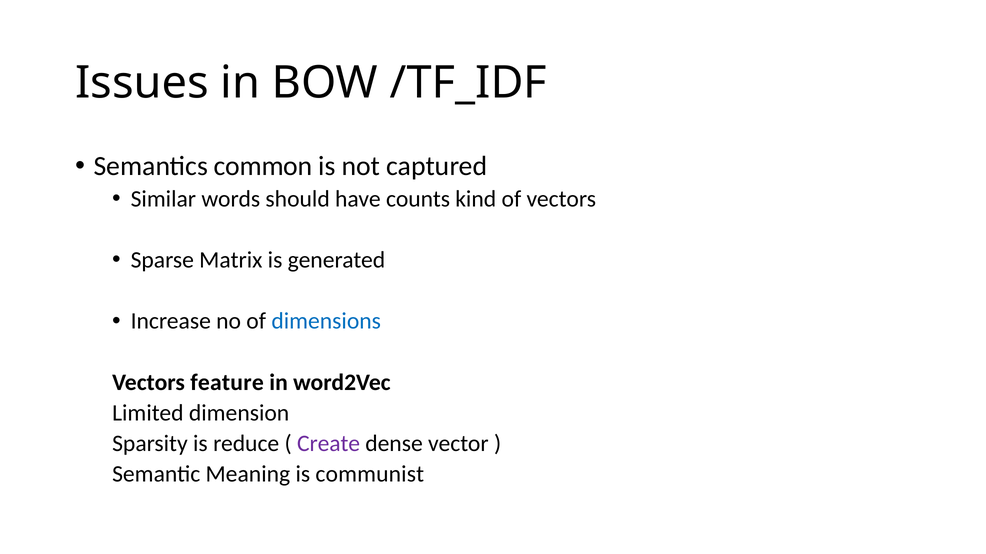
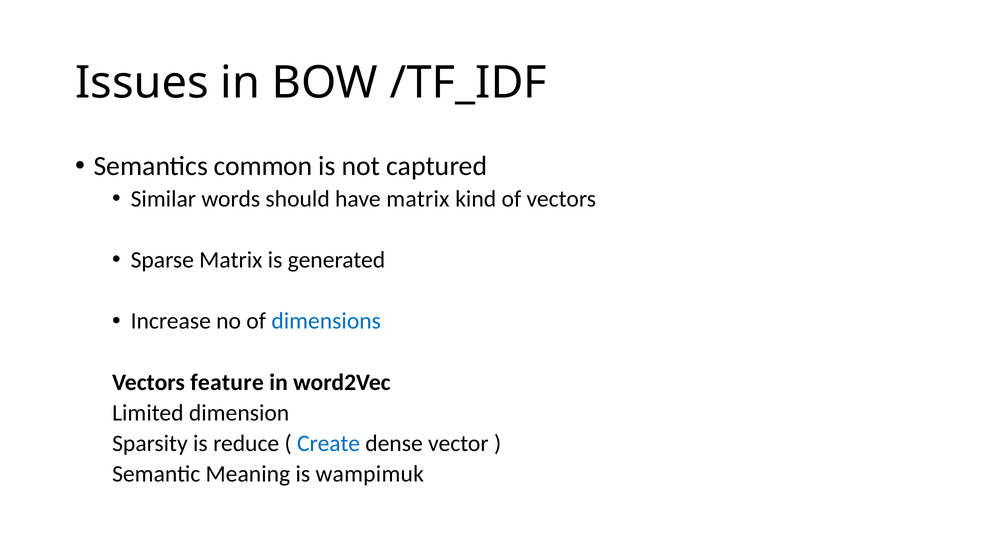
have counts: counts -> matrix
Create colour: purple -> blue
communist: communist -> wampimuk
